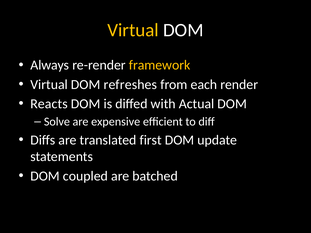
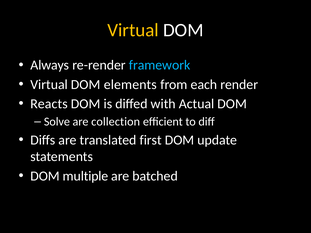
framework colour: yellow -> light blue
refreshes: refreshes -> elements
expensive: expensive -> collection
coupled: coupled -> multiple
